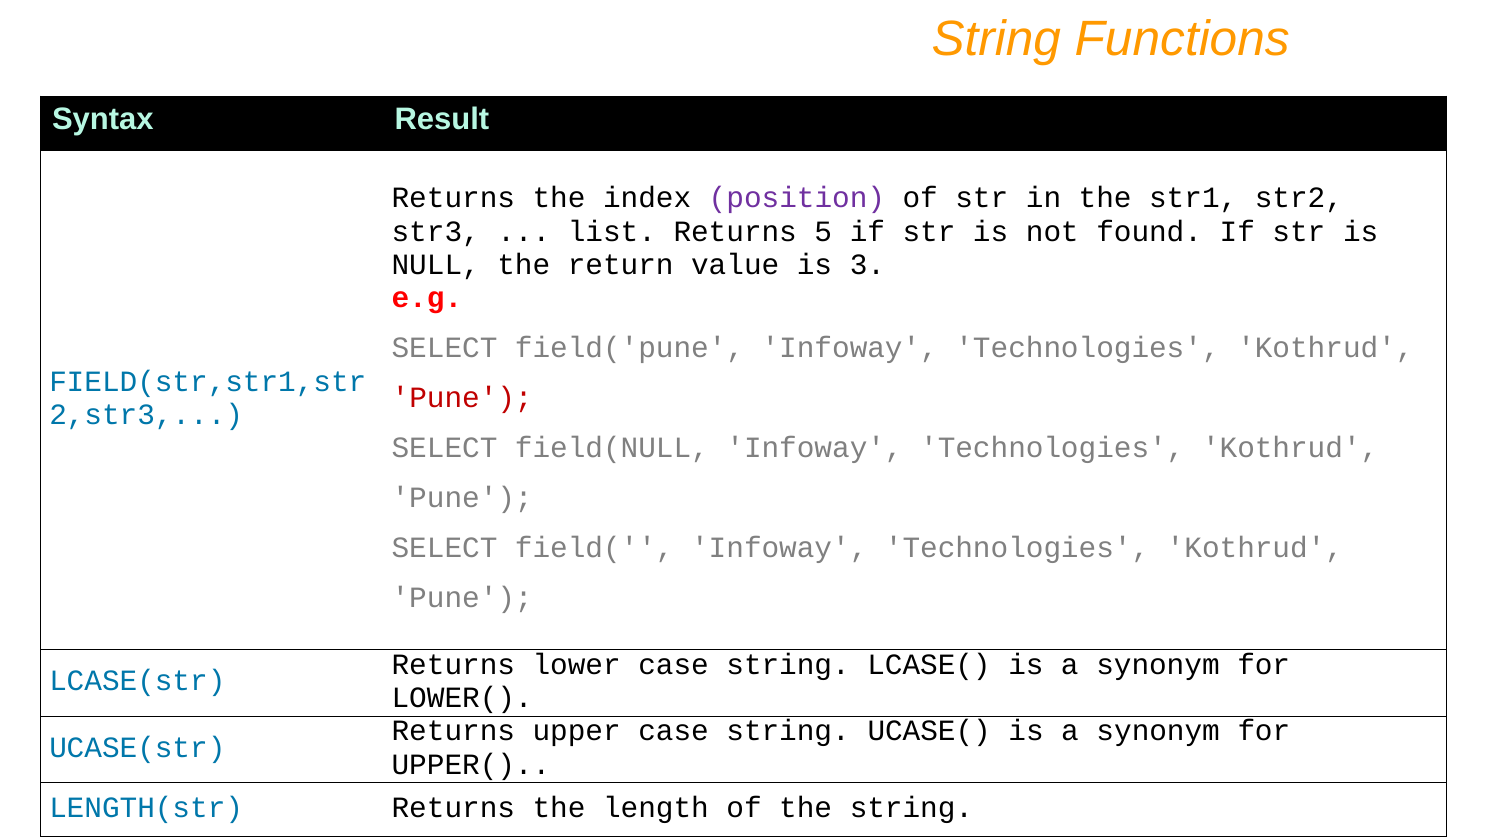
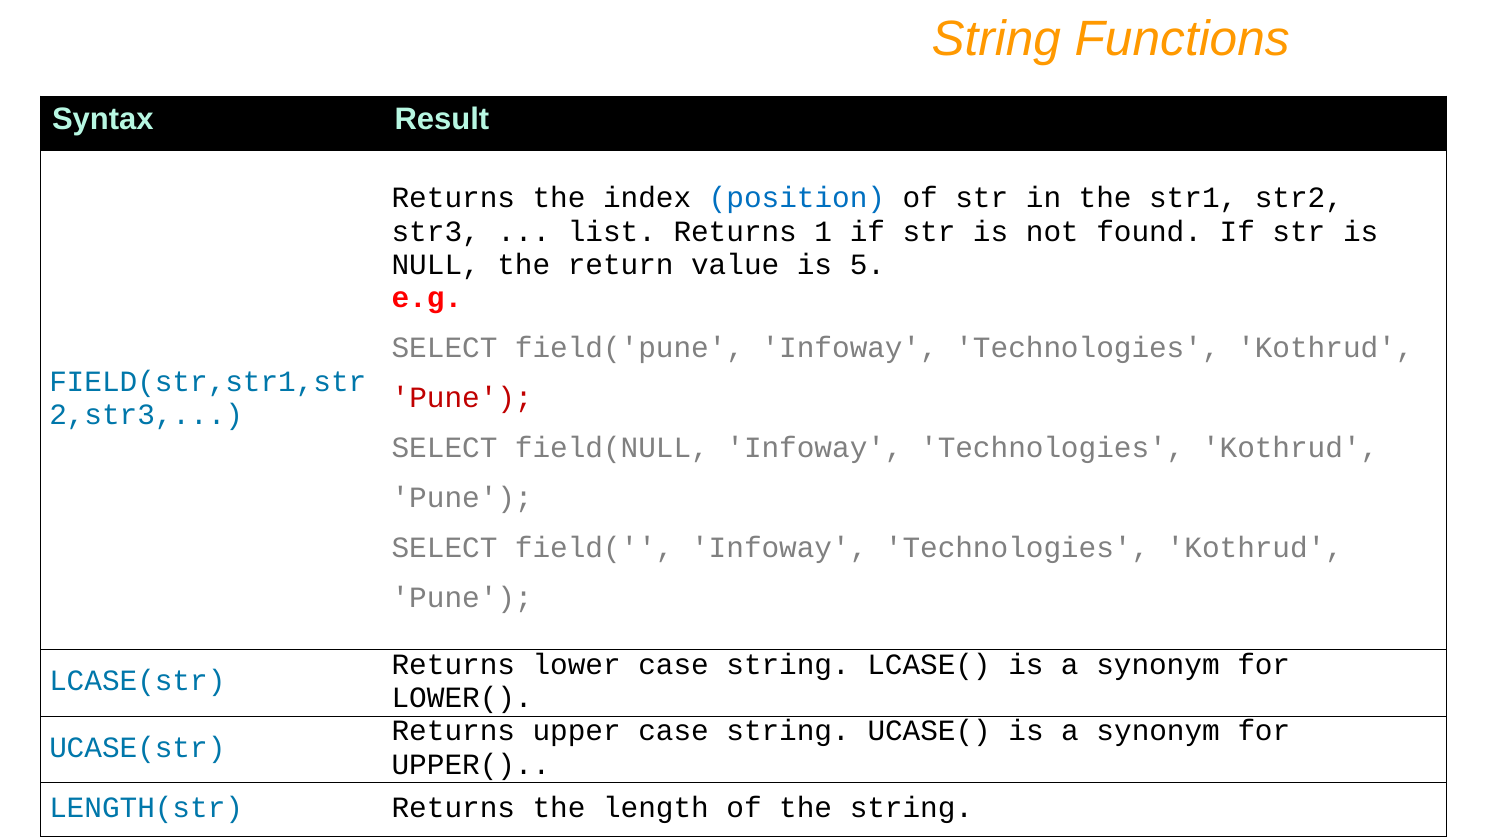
position colour: purple -> blue
5: 5 -> 1
3: 3 -> 5
